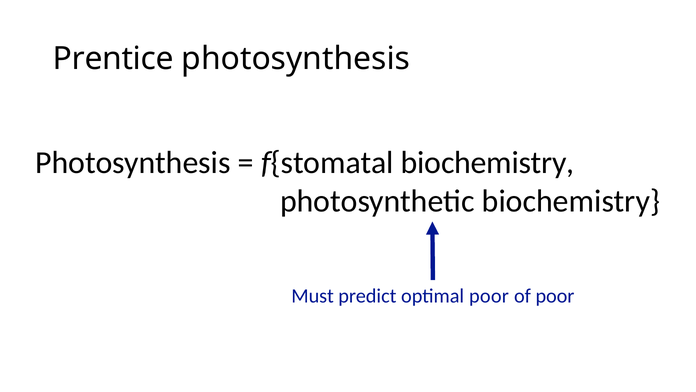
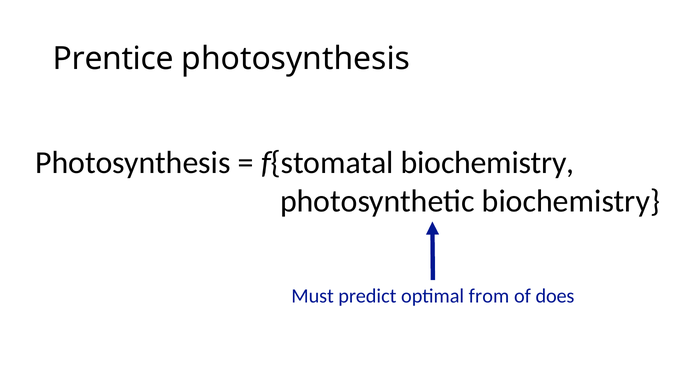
optimal poor: poor -> from
of poor: poor -> does
